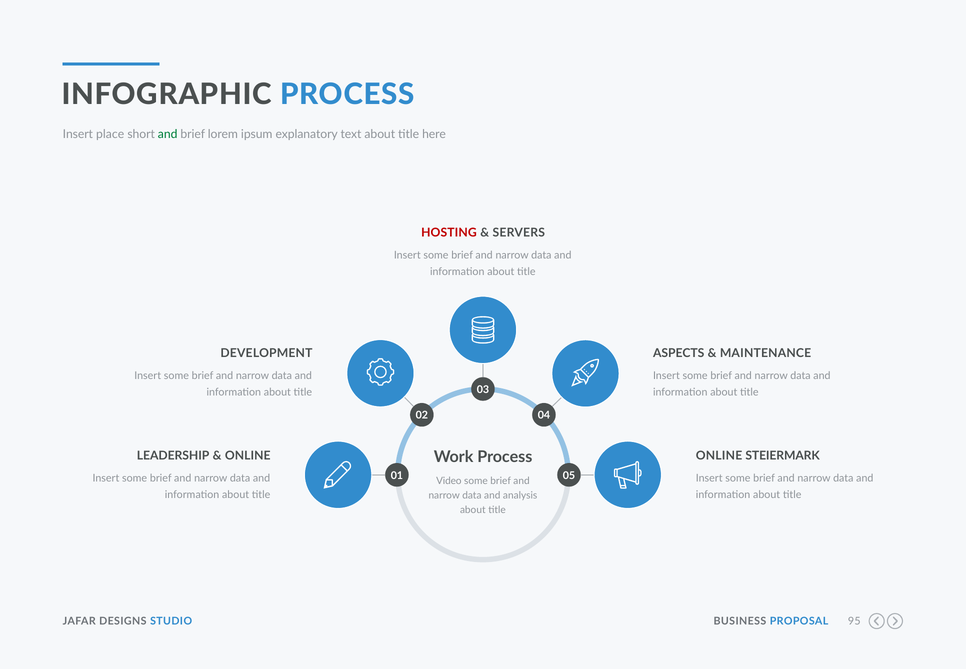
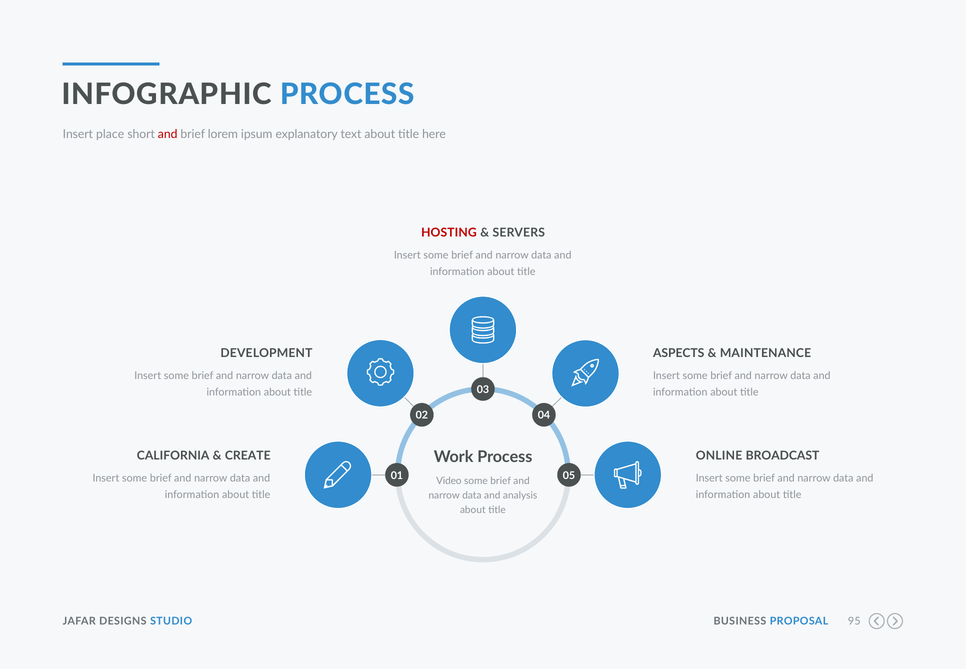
and at (168, 134) colour: green -> red
LEADERSHIP: LEADERSHIP -> CALIFORNIA
ONLINE at (248, 456): ONLINE -> CREATE
STEIERMARK: STEIERMARK -> BROADCAST
